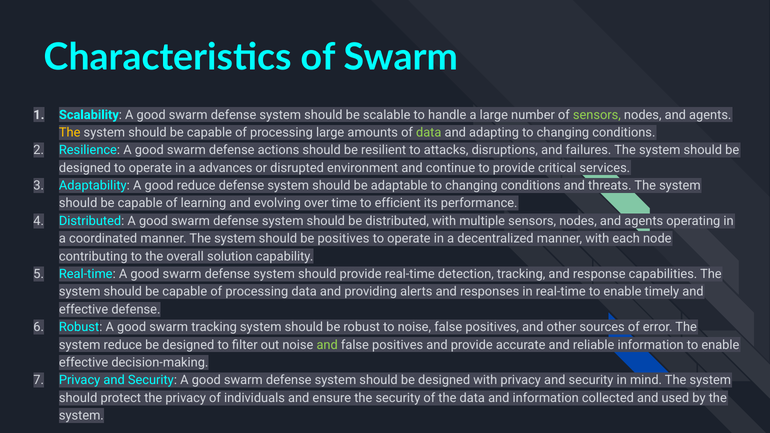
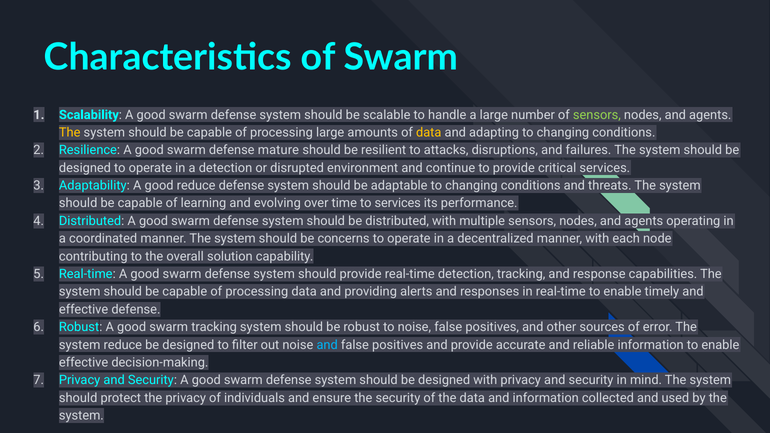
data at (429, 133) colour: light green -> yellow
actions: actions -> mature
a advances: advances -> detection
to efficient: efficient -> services
be positives: positives -> concerns
and at (327, 345) colour: light green -> light blue
